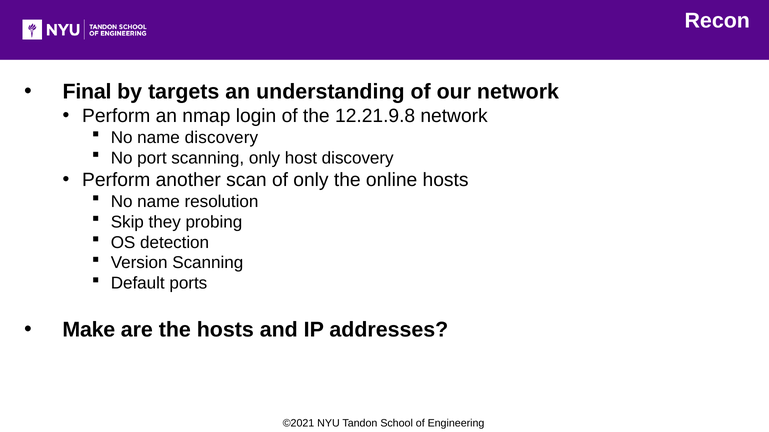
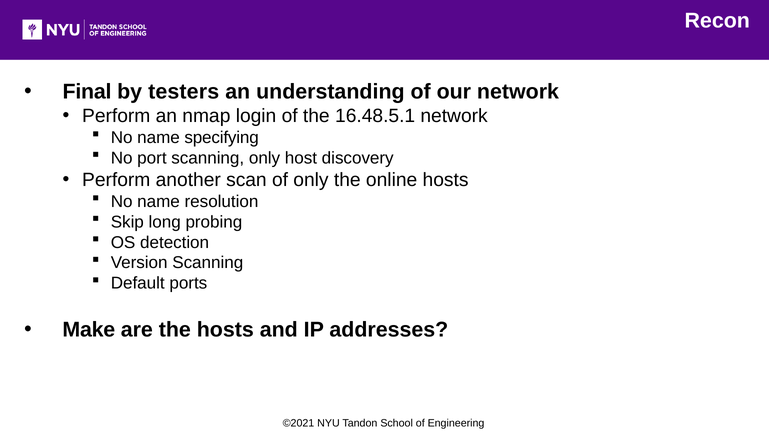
targets: targets -> testers
12.21.9.8: 12.21.9.8 -> 16.48.5.1
name discovery: discovery -> specifying
they: they -> long
